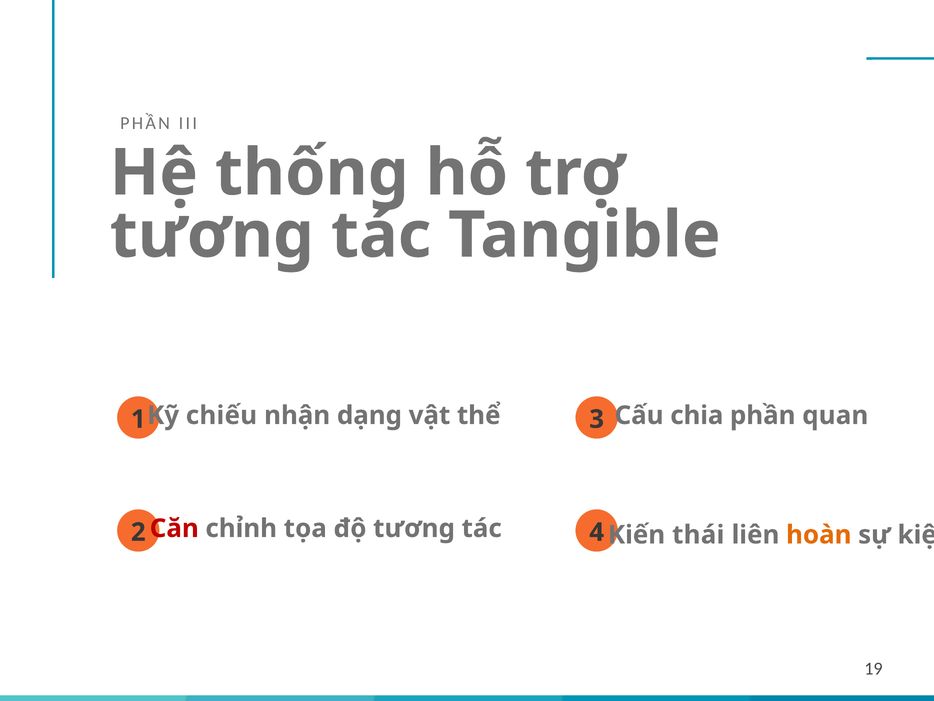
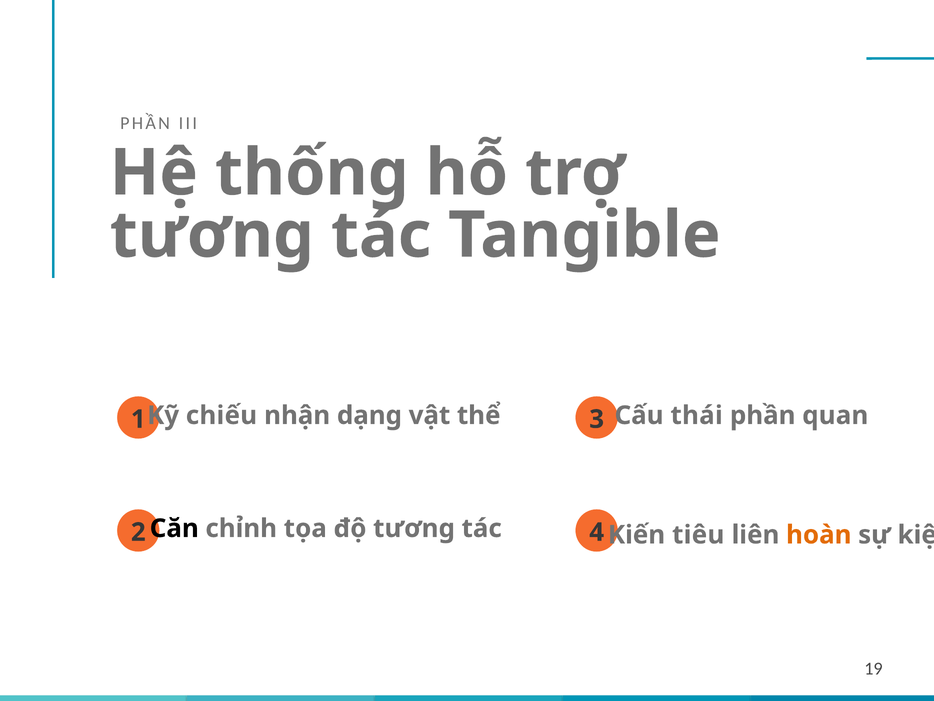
chia: chia -> thái
Căn colour: red -> black
thái: thái -> tiêu
